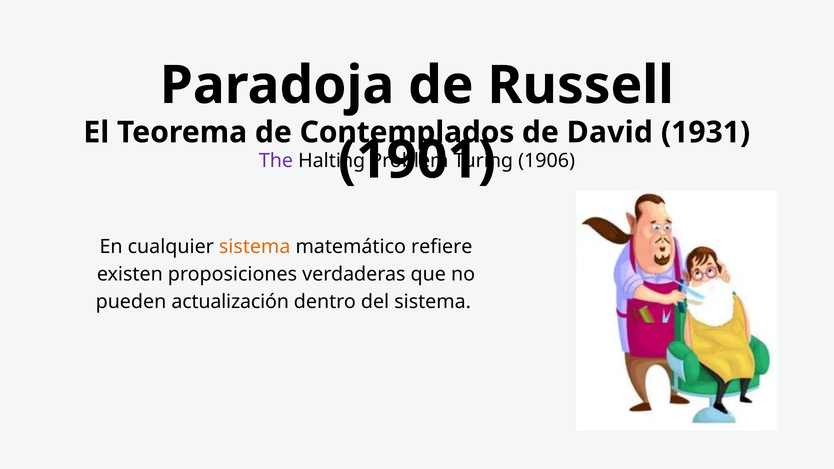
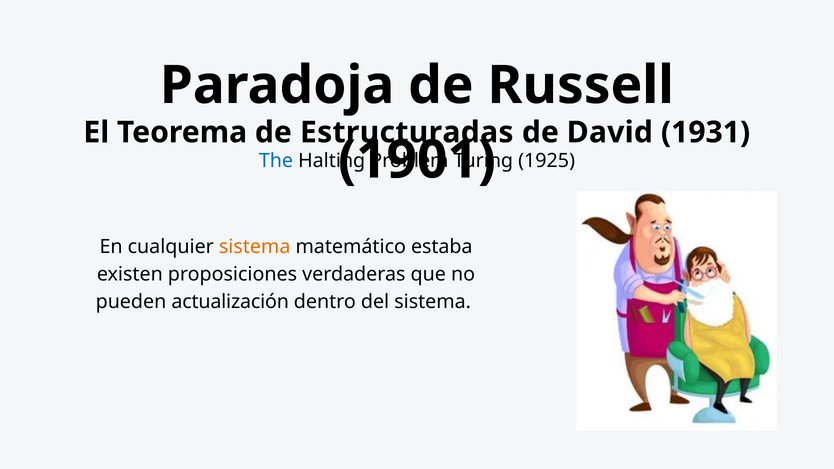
Contemplados: Contemplados -> Estructuradas
The colour: purple -> blue
1906: 1906 -> 1925
refiere: refiere -> estaba
